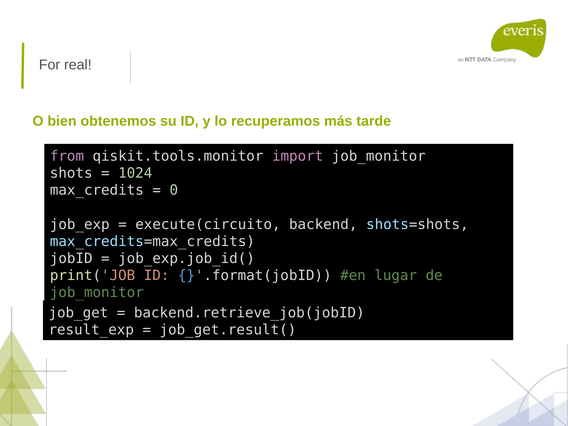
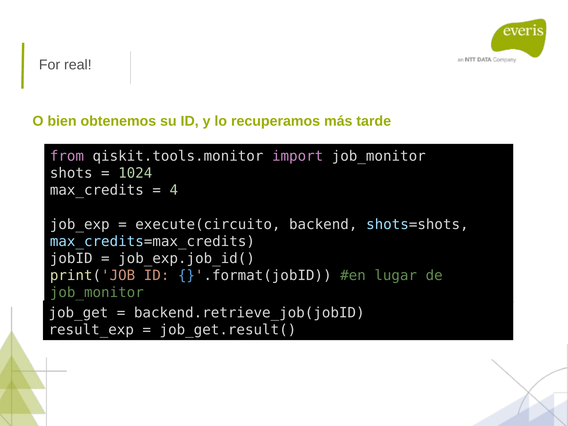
0: 0 -> 4
